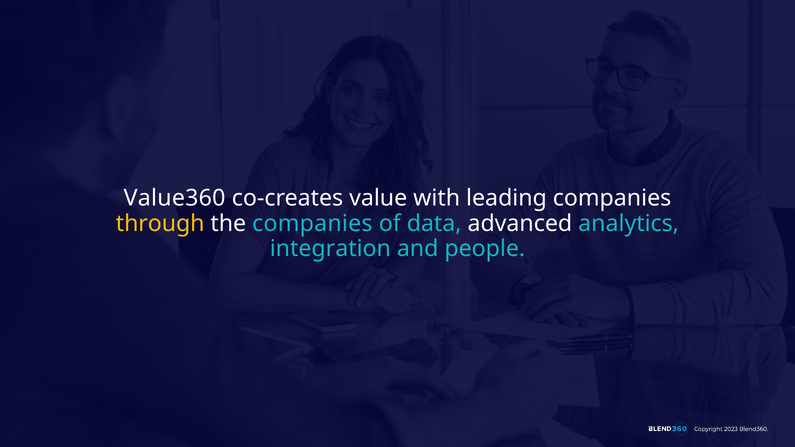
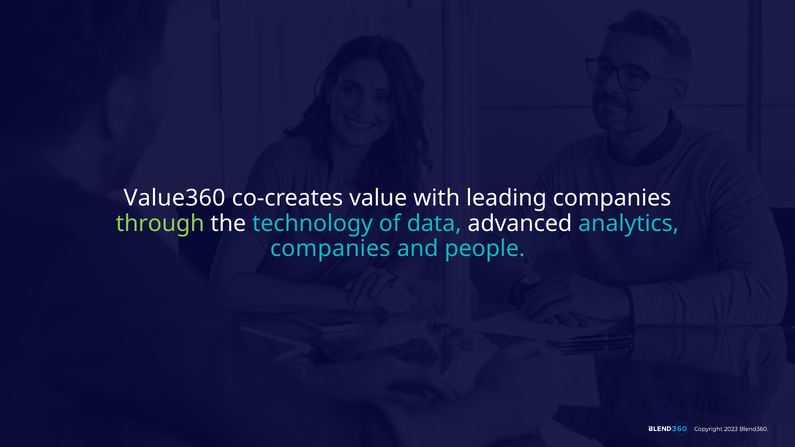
through colour: yellow -> light green
the companies: companies -> technology
integration at (330, 248): integration -> companies
